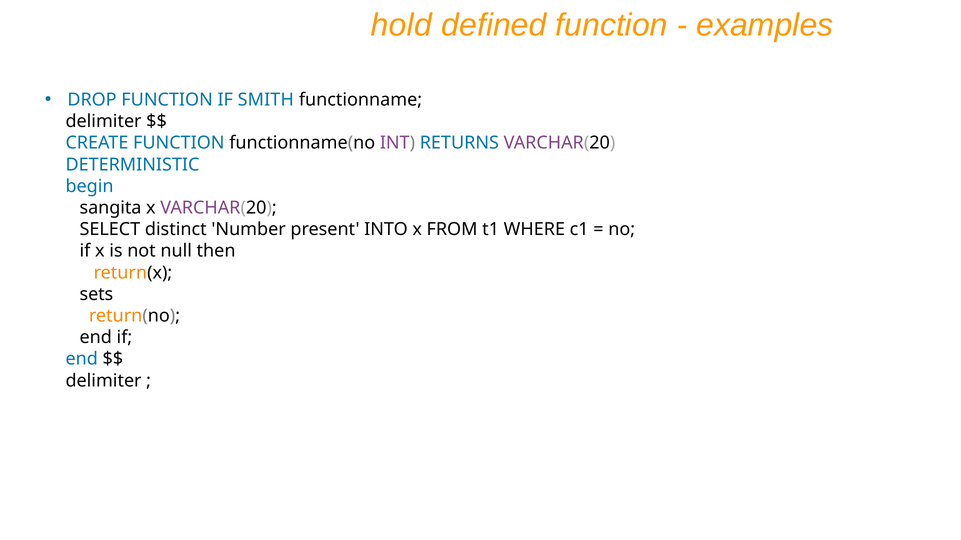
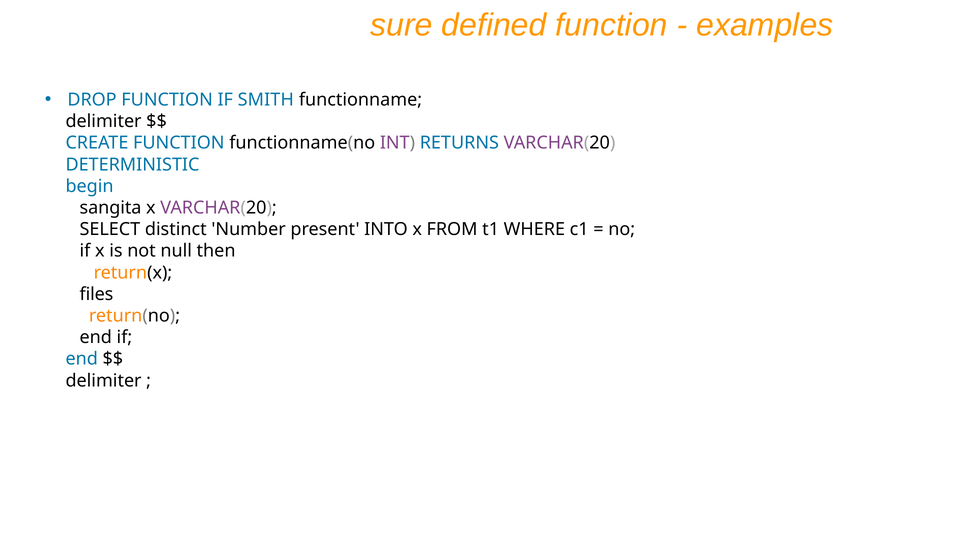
hold: hold -> sure
sets: sets -> files
